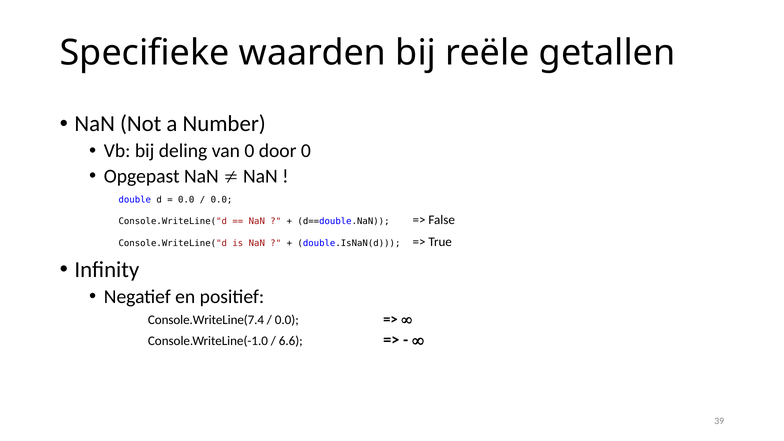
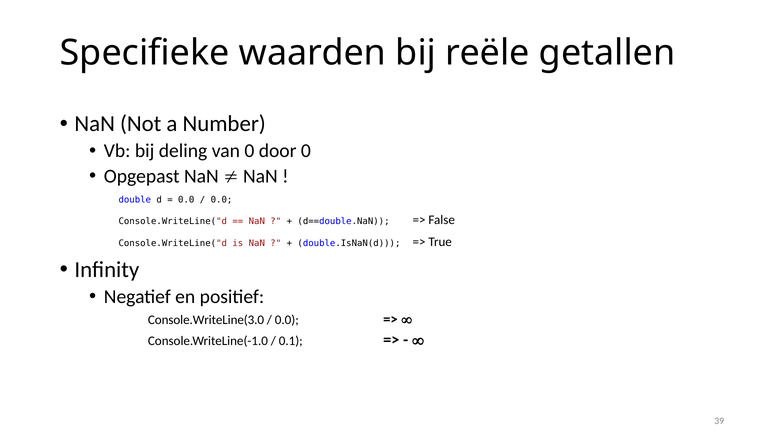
Console.WriteLine(7.4: Console.WriteLine(7.4 -> Console.WriteLine(3.0
6.6: 6.6 -> 0.1
